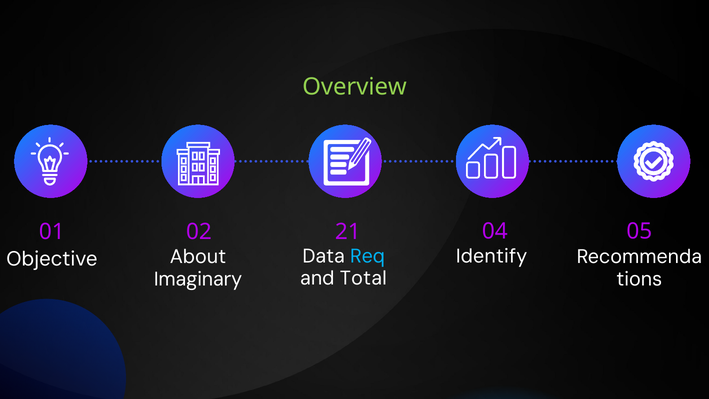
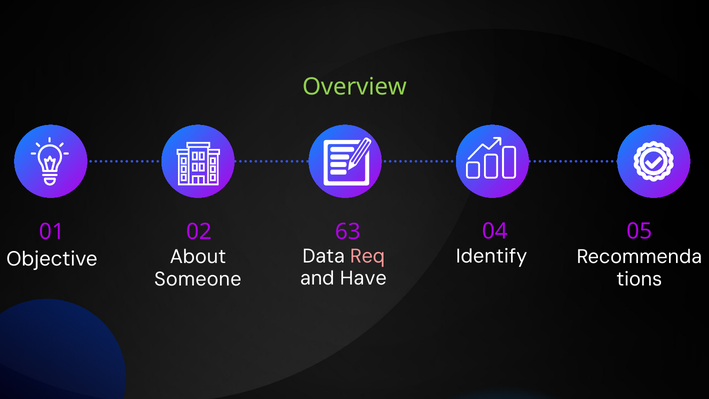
21: 21 -> 63
Req colour: light blue -> pink
Total: Total -> Have
Imaginary: Imaginary -> Someone
